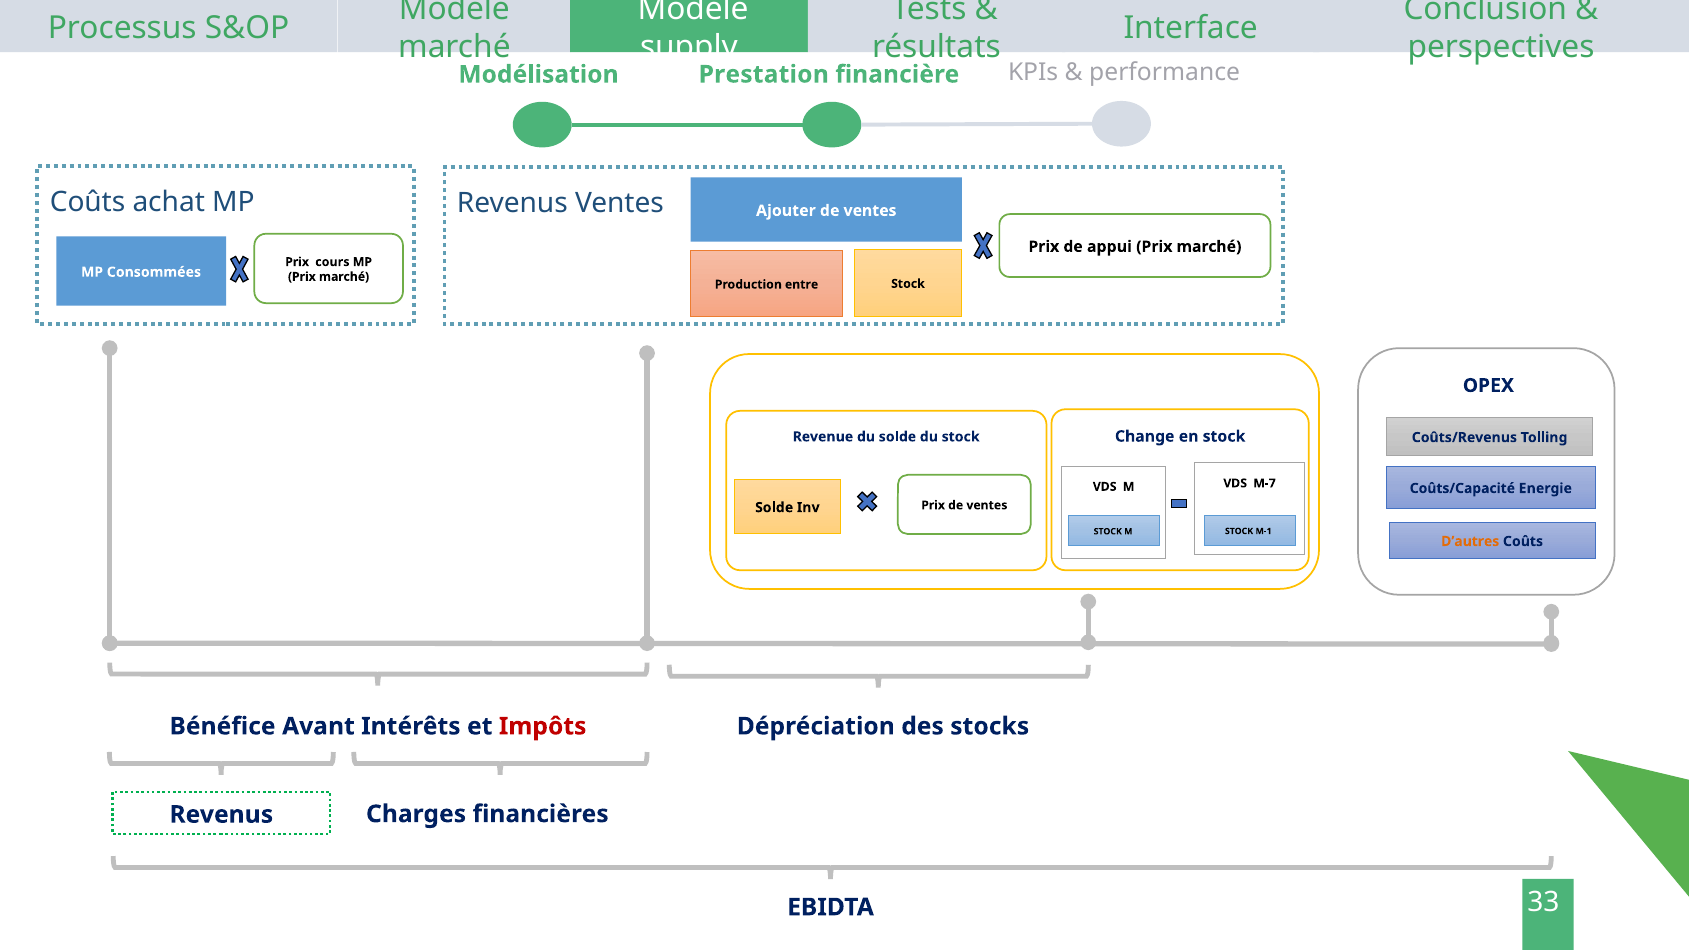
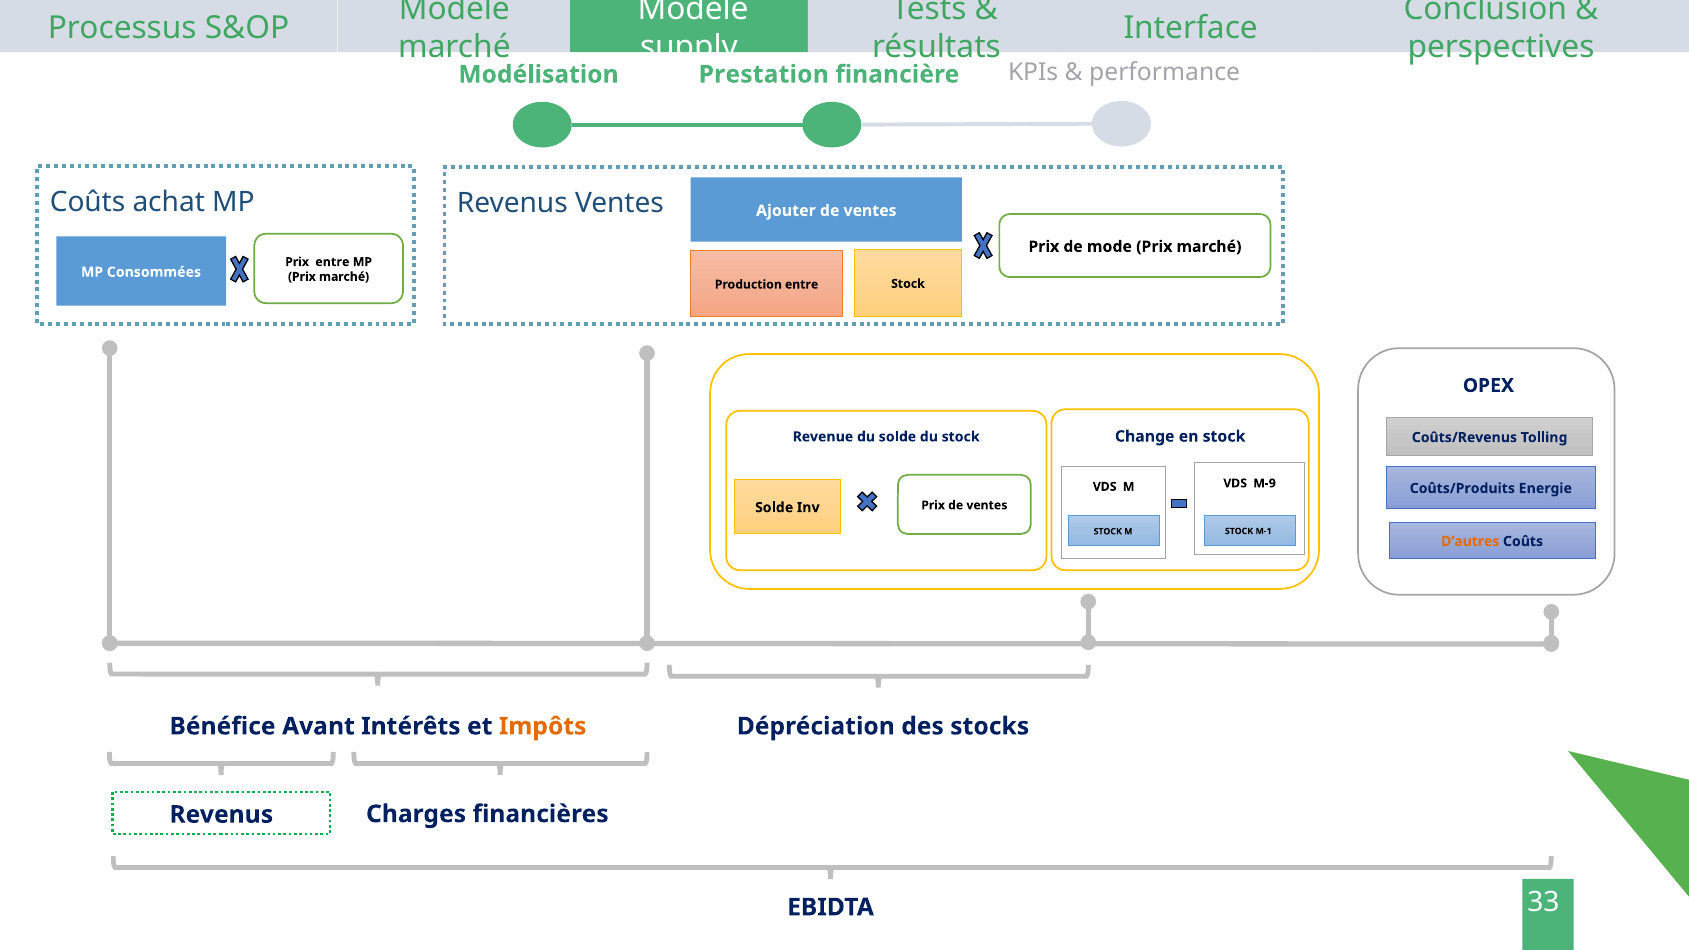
appui: appui -> mode
Prix cours: cours -> entre
M-7: M-7 -> M-9
Coûts/Capacité: Coûts/Capacité -> Coûts/Produits
Impôts colour: red -> orange
